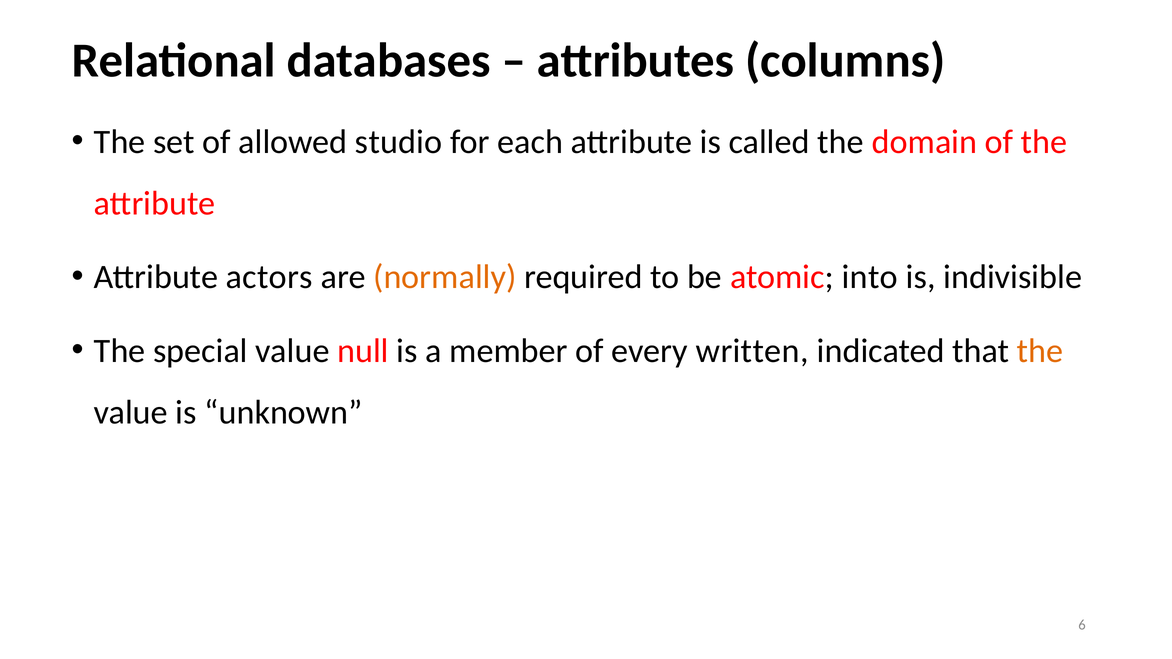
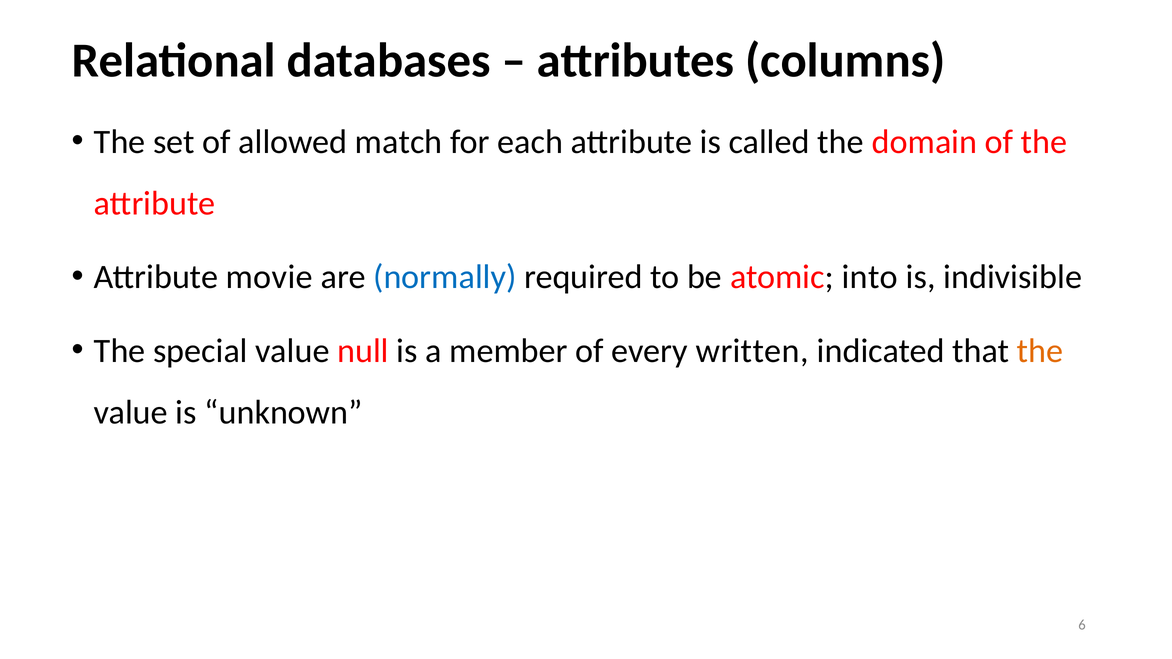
studio: studio -> match
actors: actors -> movie
normally colour: orange -> blue
